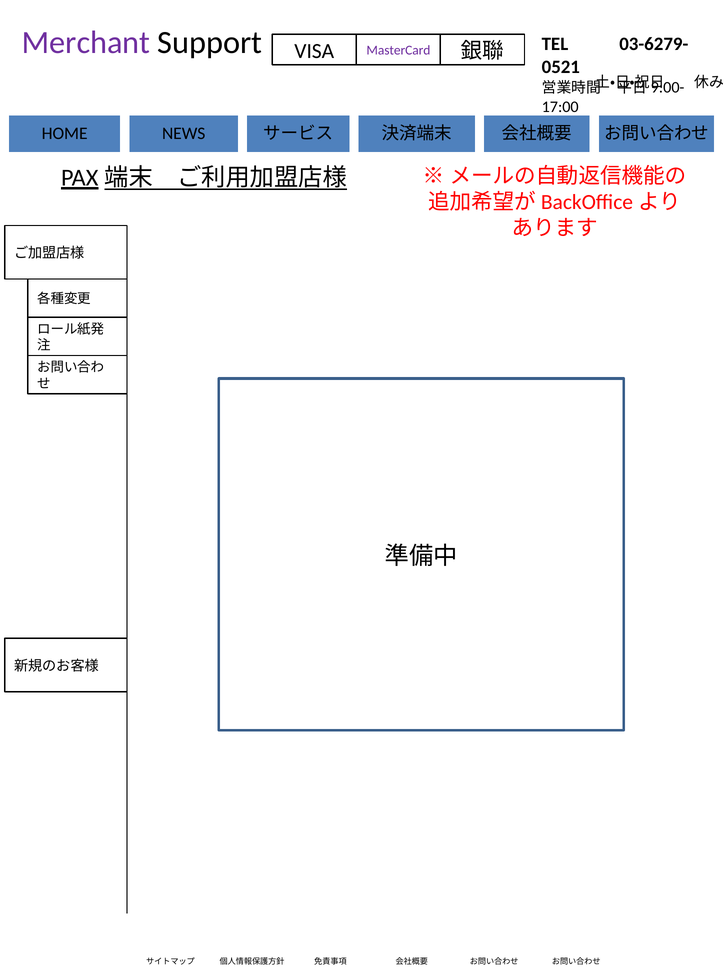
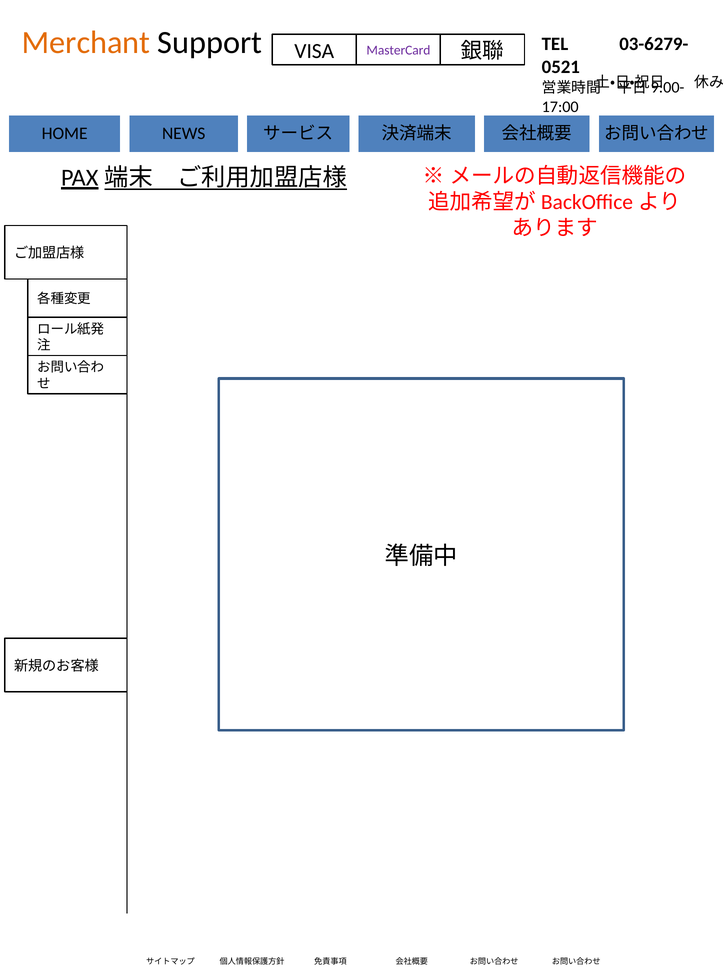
Merchant colour: purple -> orange
